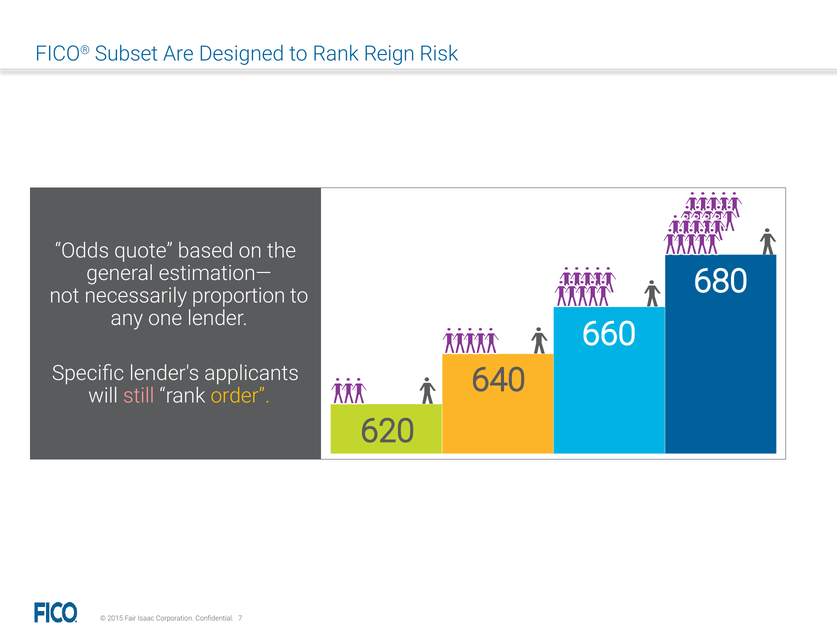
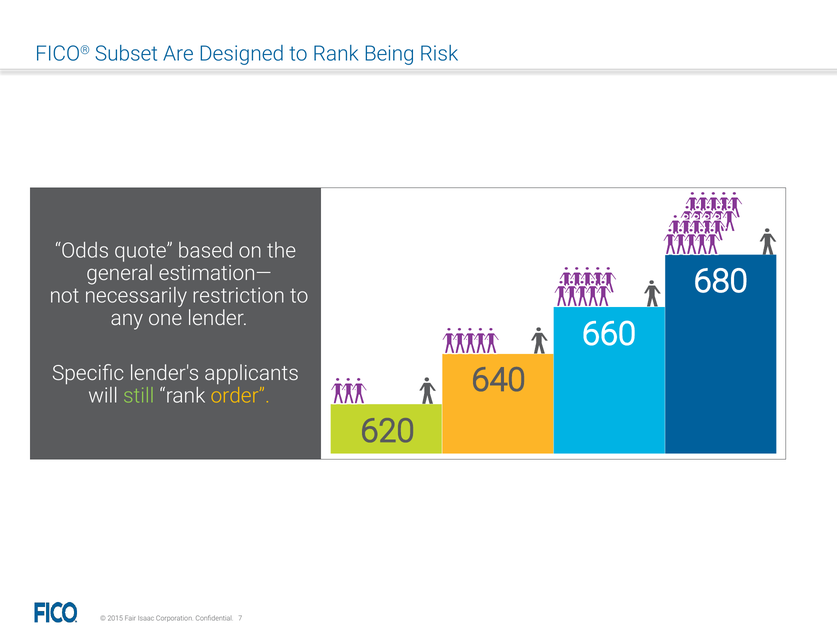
Reign: Reign -> Being
proportion: proportion -> restriction
still colour: pink -> light green
